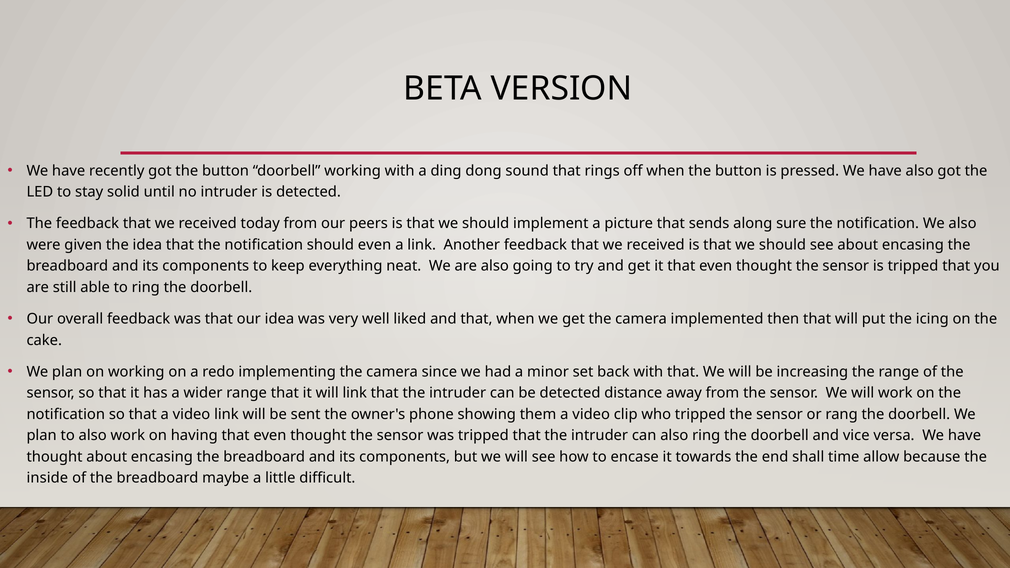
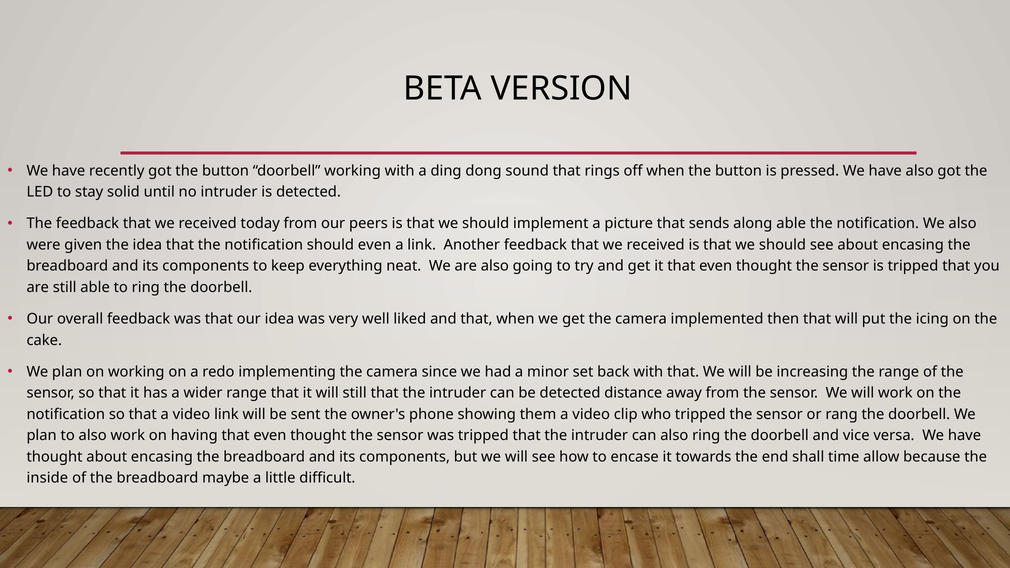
along sure: sure -> able
will link: link -> still
